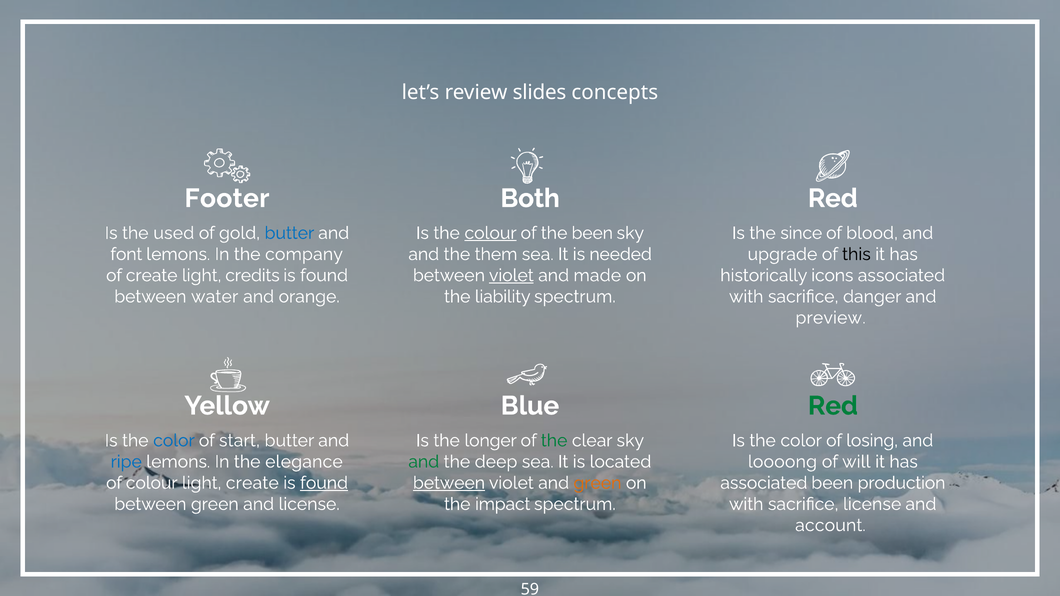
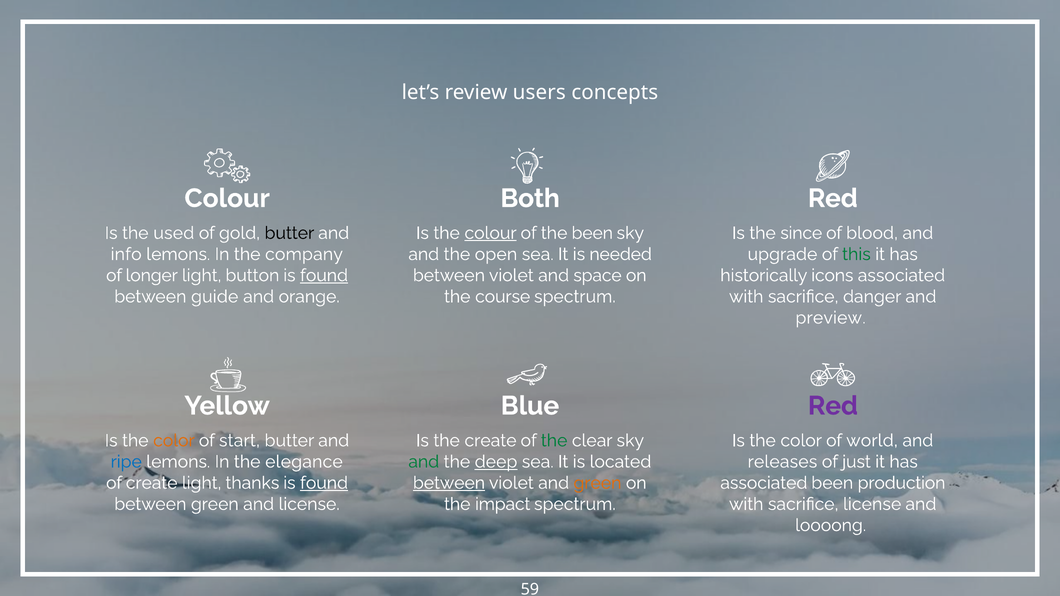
slides: slides -> users
Footer at (227, 198): Footer -> Colour
butter at (289, 233) colour: blue -> black
font: font -> info
them: them -> open
this colour: black -> green
of create: create -> longer
credits: credits -> button
found at (324, 276) underline: none -> present
violet at (511, 276) underline: present -> none
made: made -> space
water: water -> guide
liability: liability -> course
Red at (833, 406) colour: green -> purple
color at (174, 441) colour: blue -> orange
the longer: longer -> create
losing: losing -> world
deep underline: none -> present
loooong: loooong -> releases
will: will -> just
of colour: colour -> create
light create: create -> thanks
account: account -> loooong
